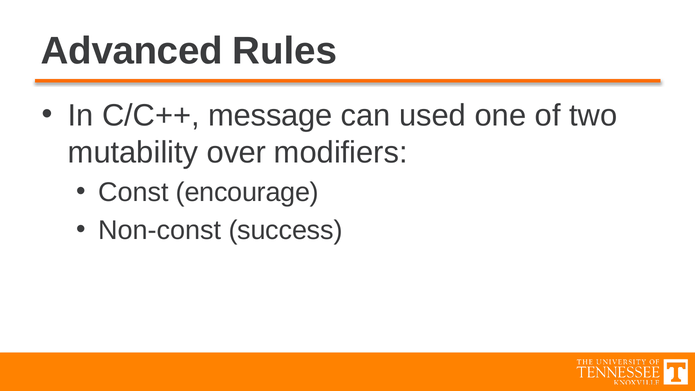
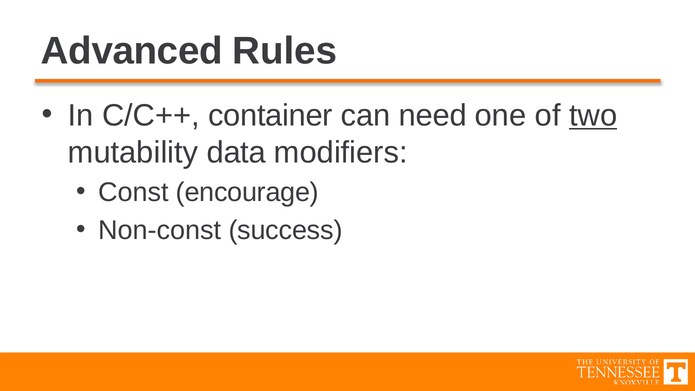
message: message -> container
used: used -> need
two underline: none -> present
over: over -> data
